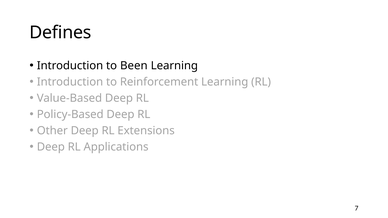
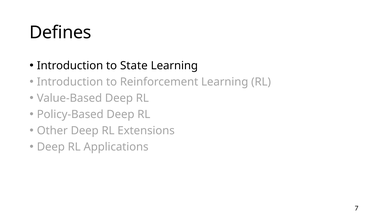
Been: Been -> State
